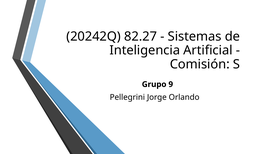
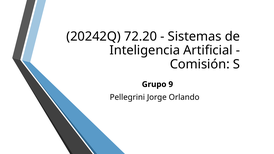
82.27: 82.27 -> 72.20
